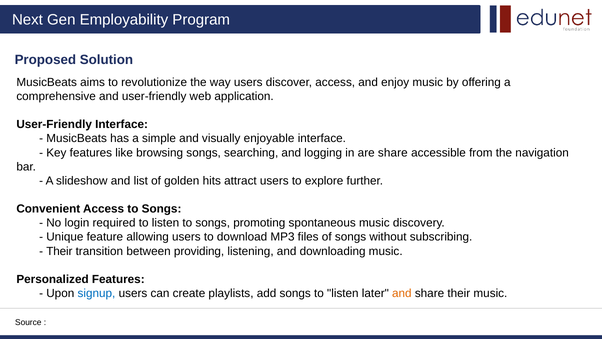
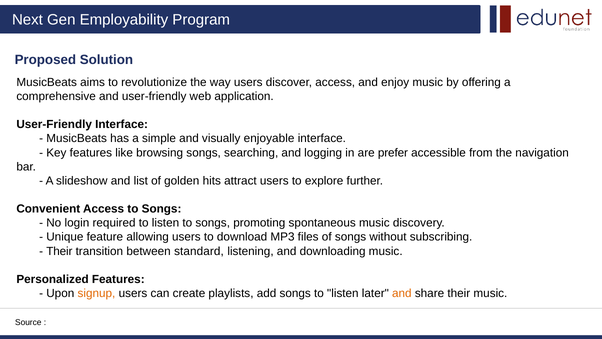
are share: share -> prefer
providing: providing -> standard
signup colour: blue -> orange
